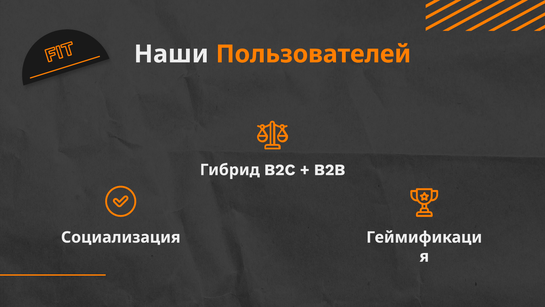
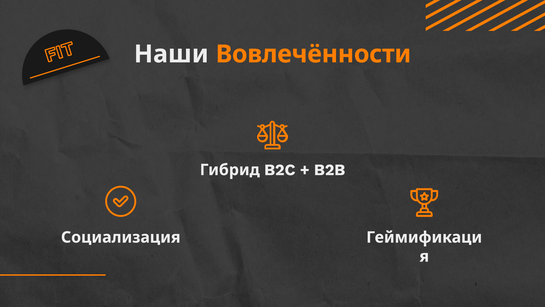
Пользователей: Пользователей -> Вовлечённости
